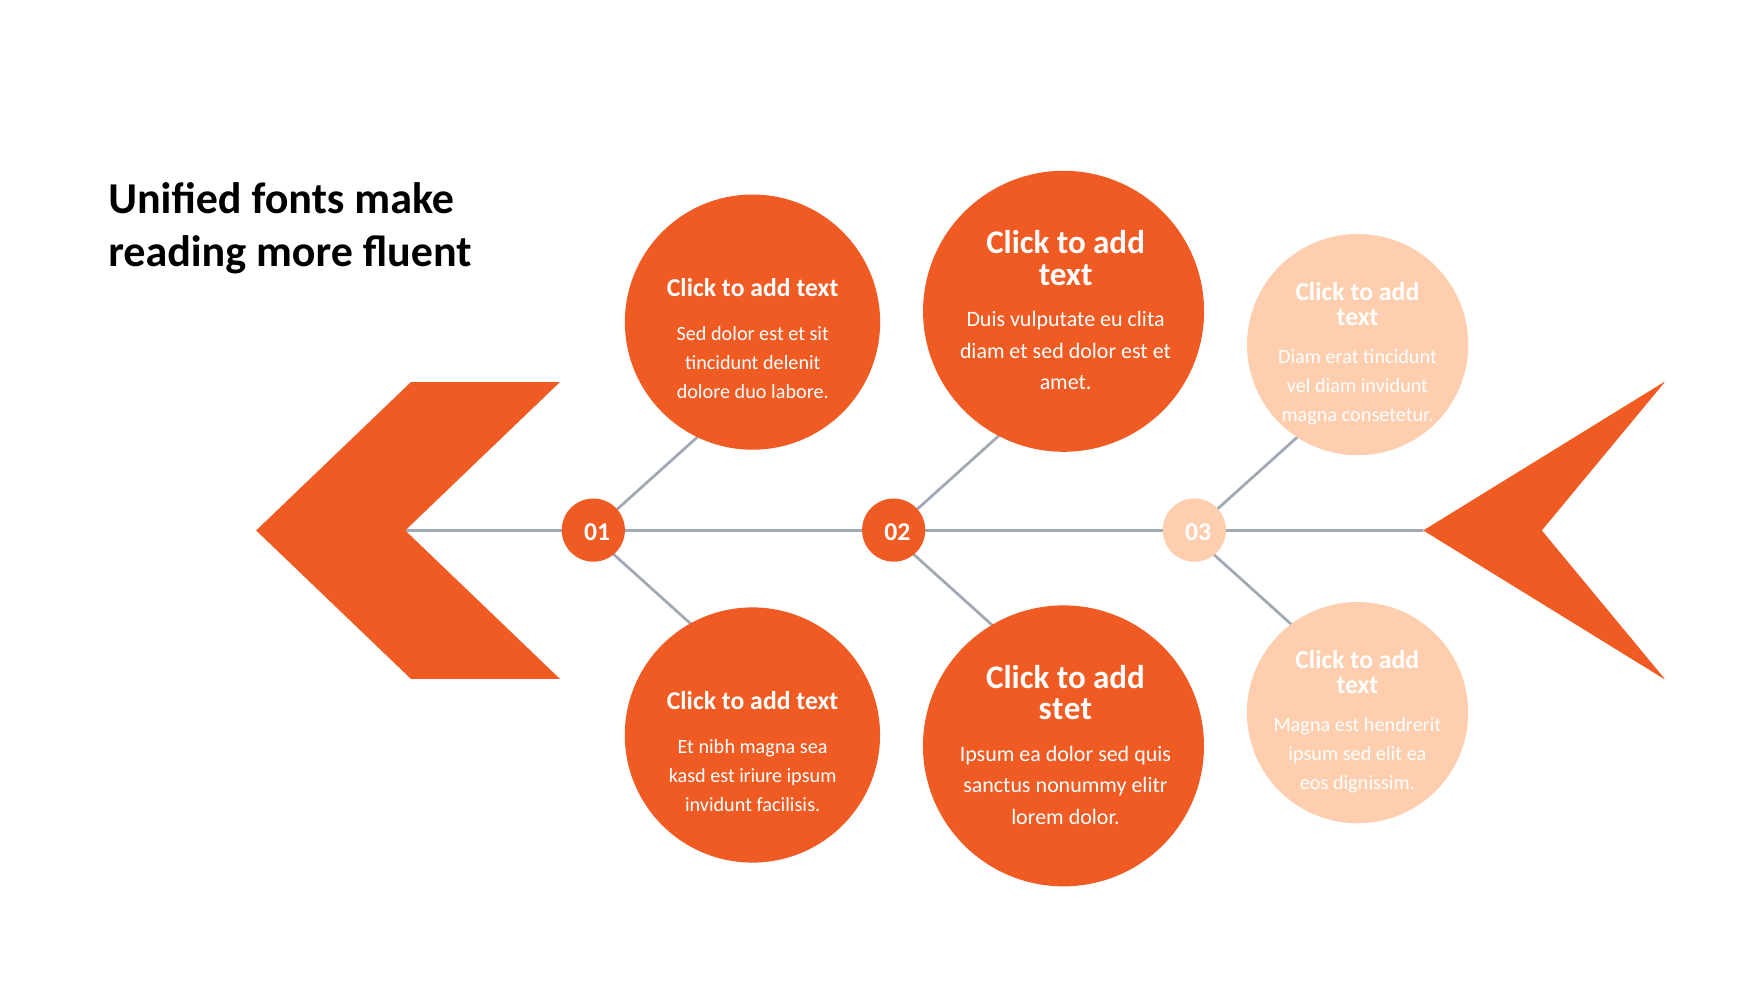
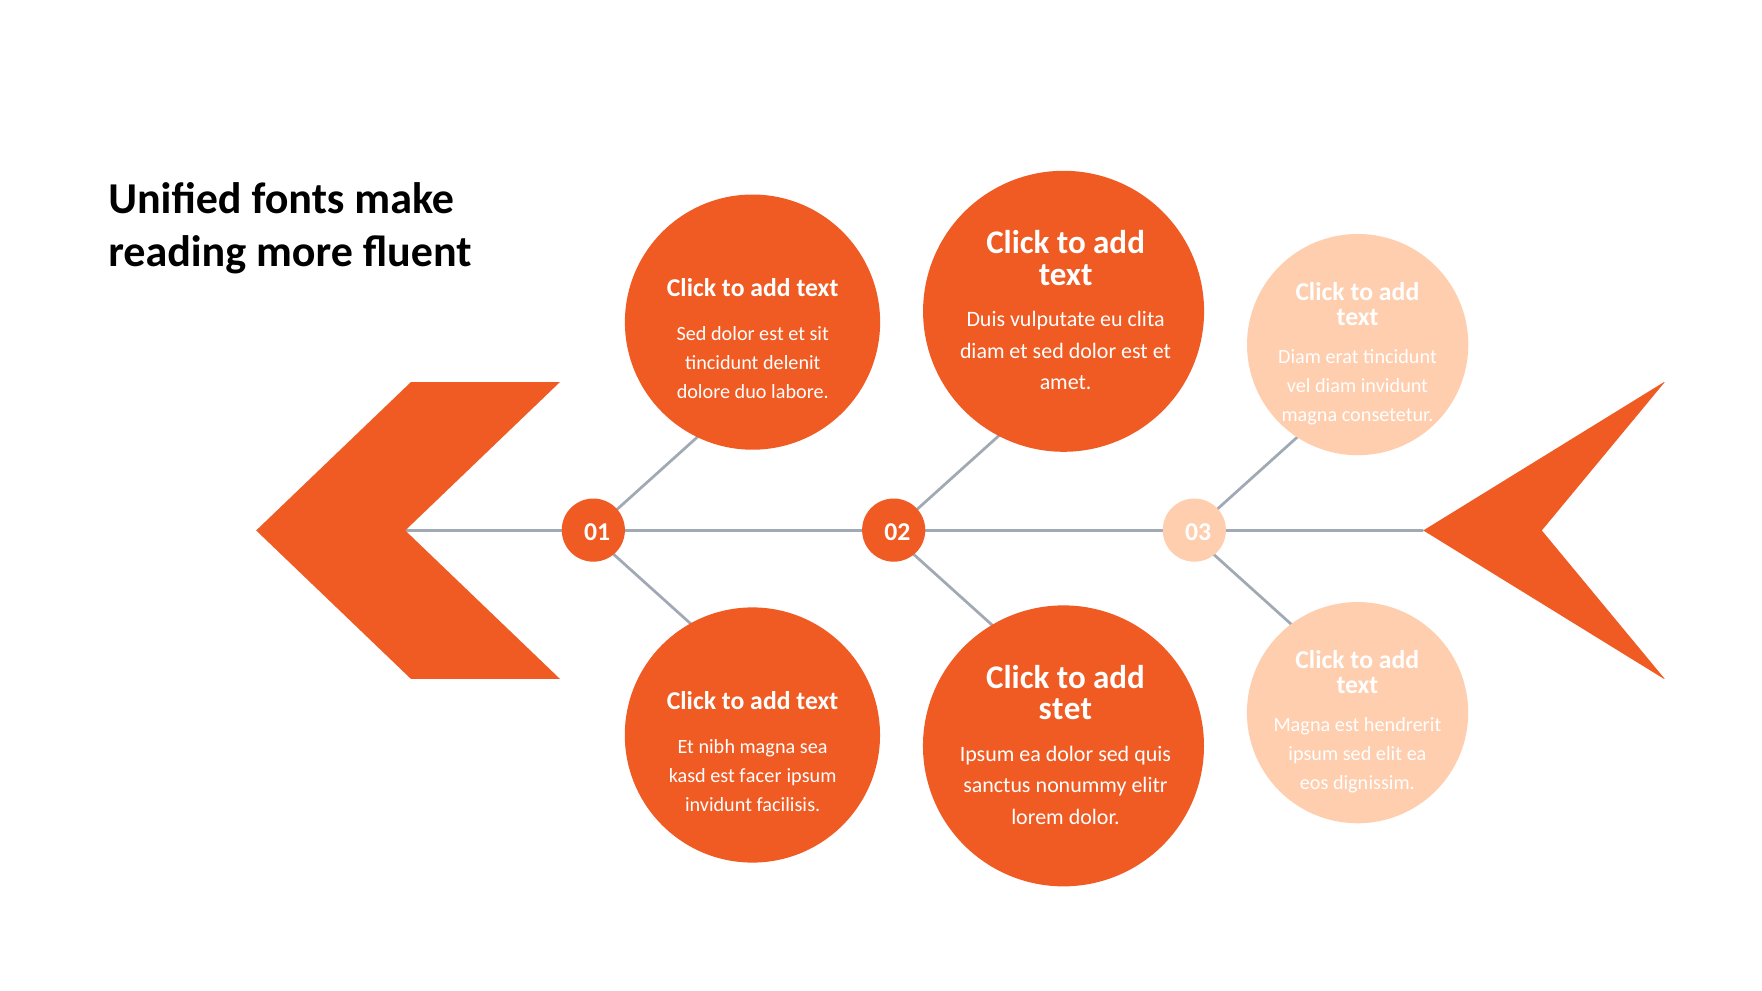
iriure: iriure -> facer
